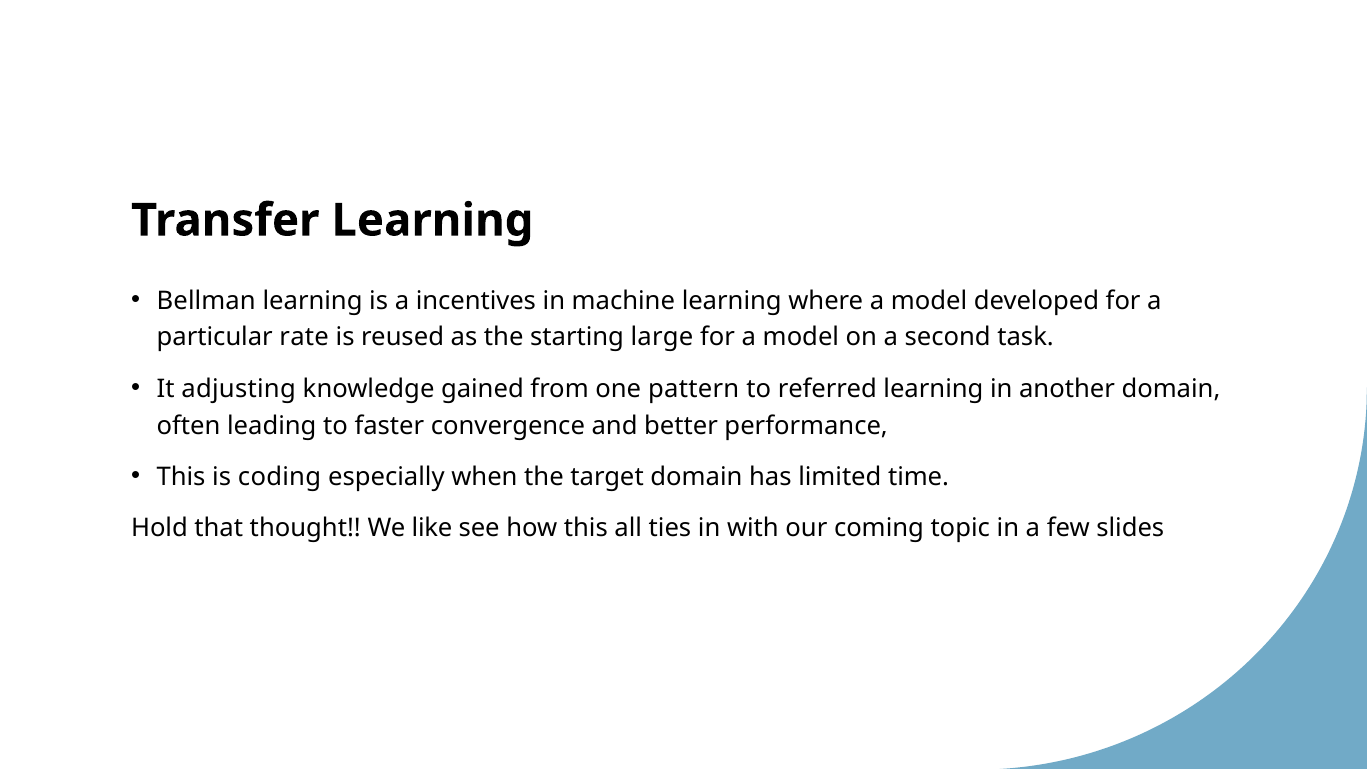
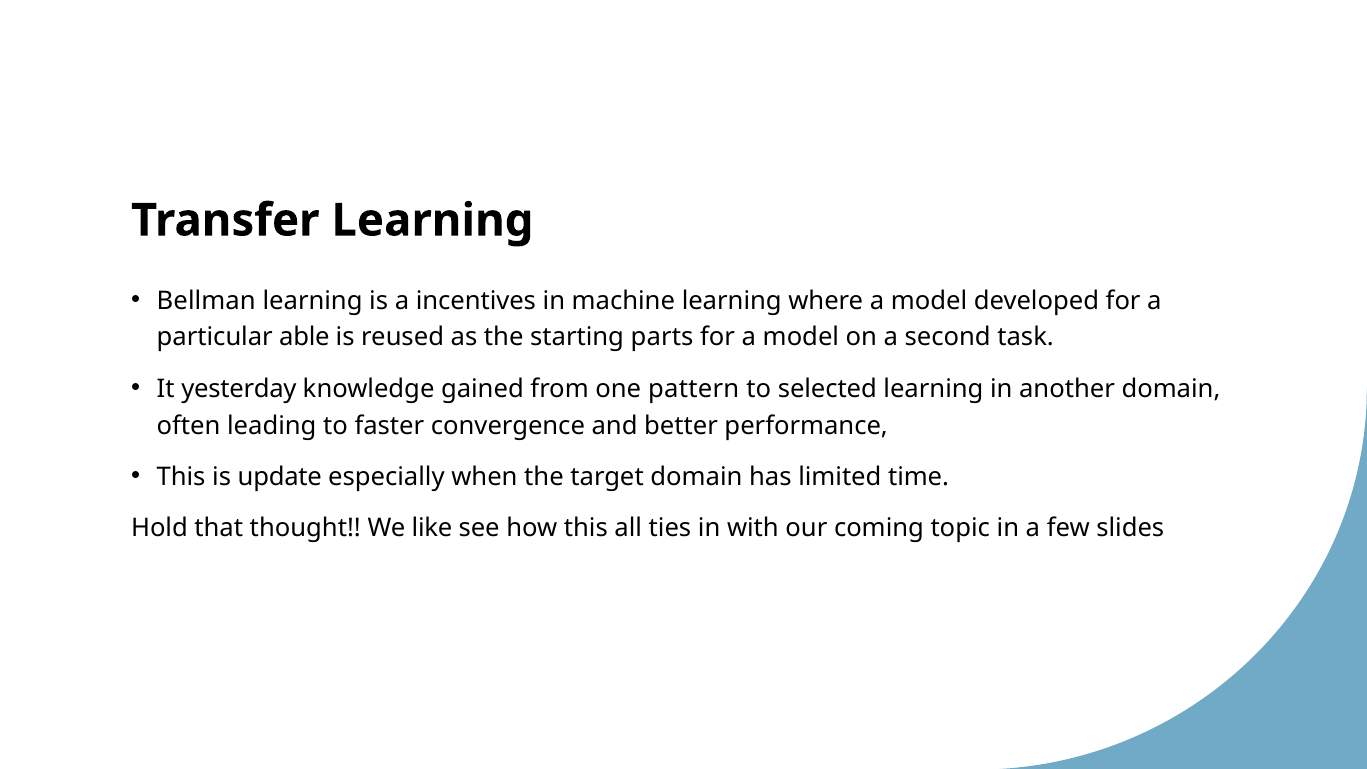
rate: rate -> able
large: large -> parts
adjusting: adjusting -> yesterday
referred: referred -> selected
coding: coding -> update
